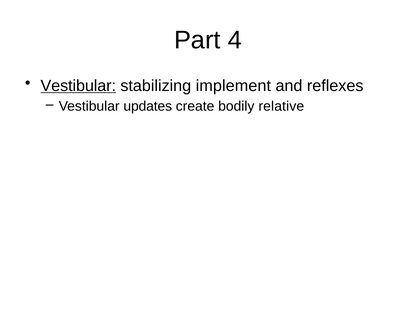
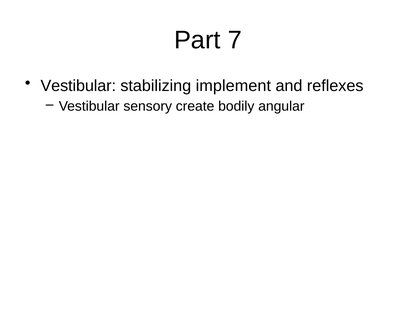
4: 4 -> 7
Vestibular at (78, 86) underline: present -> none
updates: updates -> sensory
relative: relative -> angular
